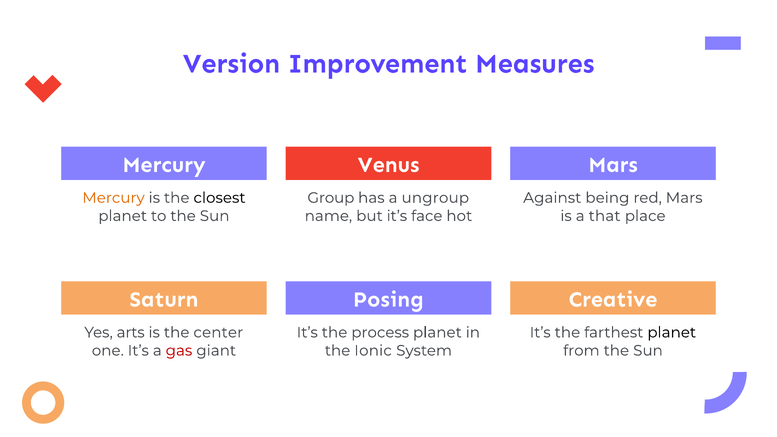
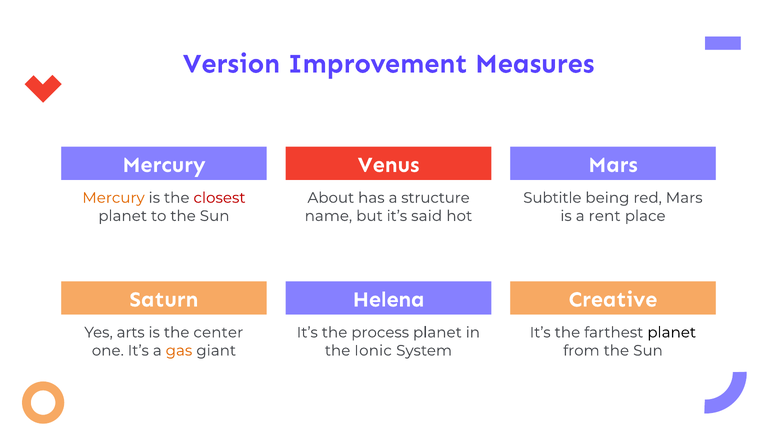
closest colour: black -> red
Group: Group -> About
ungroup: ungroup -> structure
Against: Against -> Subtitle
face: face -> said
that: that -> rent
Posing: Posing -> Helena
gas colour: red -> orange
